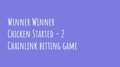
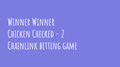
Started: Started -> Checked
